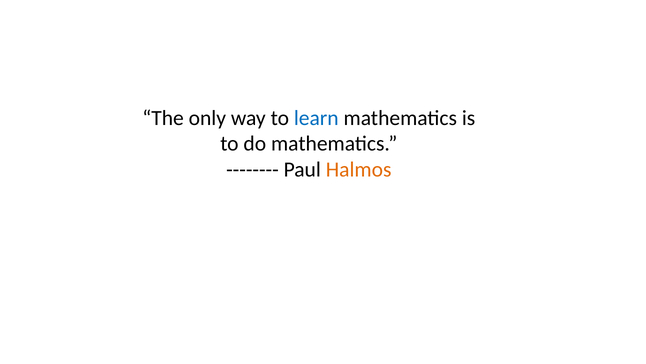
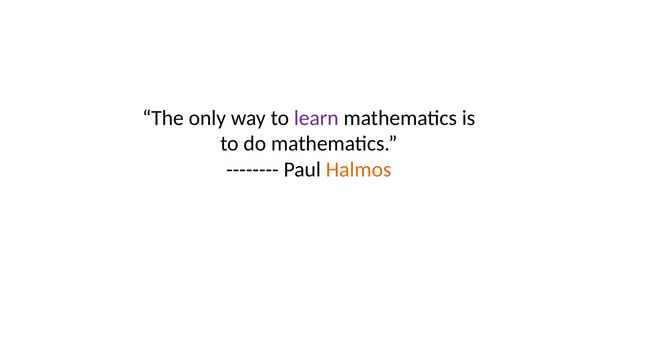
learn colour: blue -> purple
